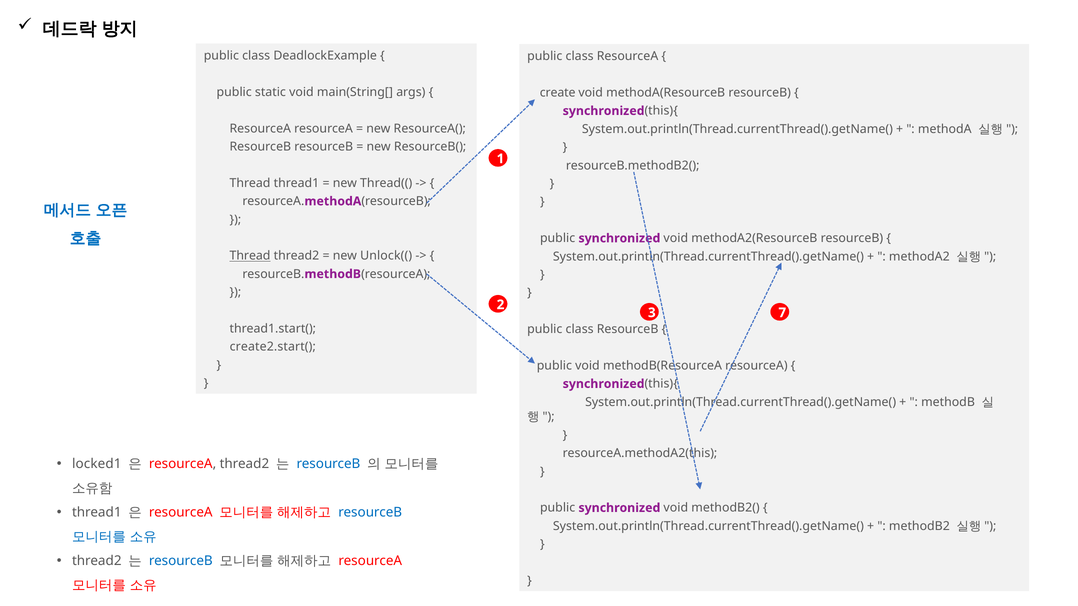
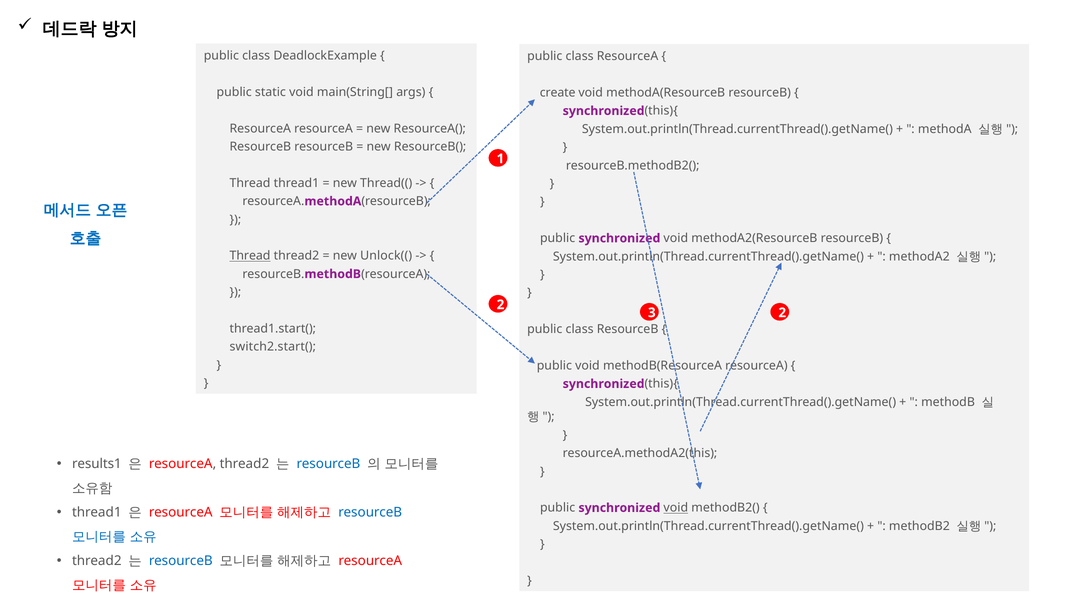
3 7: 7 -> 2
create2.start(: create2.start( -> switch2.start(
locked1: locked1 -> results1
void at (676, 508) underline: none -> present
